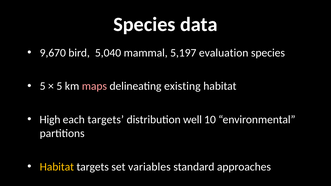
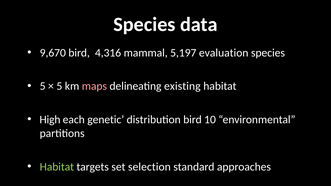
5,040: 5,040 -> 4,316
each targets: targets -> genetic
distribution well: well -> bird
Habitat at (57, 167) colour: yellow -> light green
variables: variables -> selection
